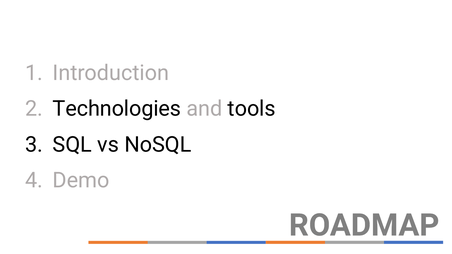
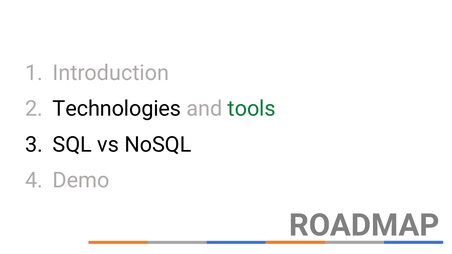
tools colour: black -> green
